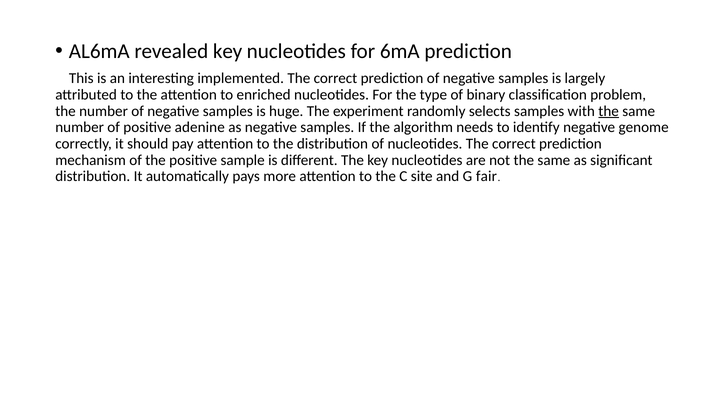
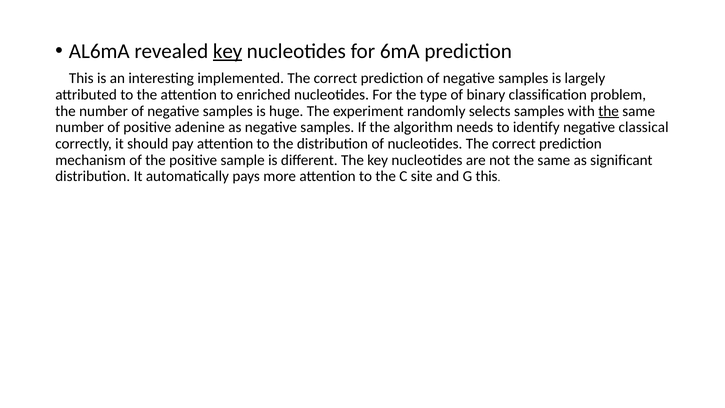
key at (228, 51) underline: none -> present
genome: genome -> classical
G fair: fair -> this
